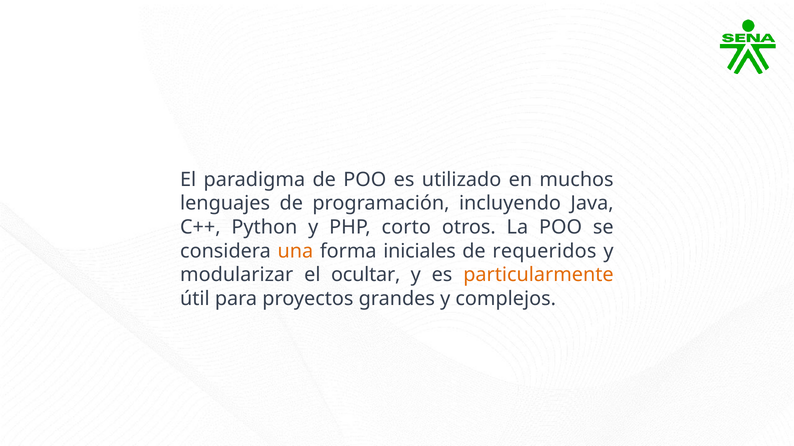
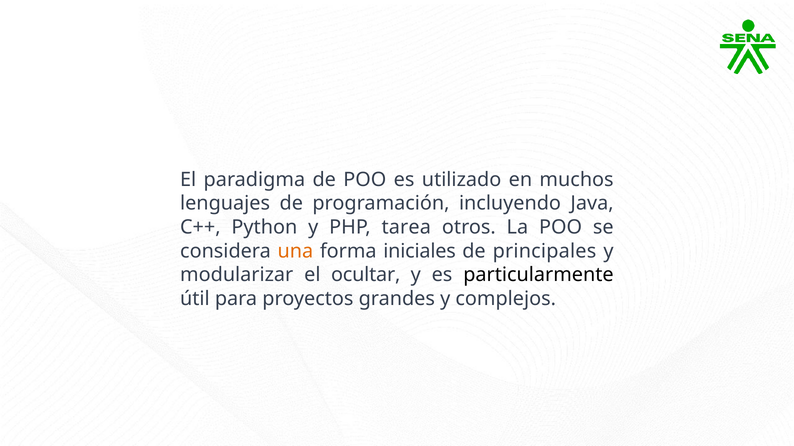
corto: corto -> tarea
requeridos: requeridos -> principales
particularmente colour: orange -> black
